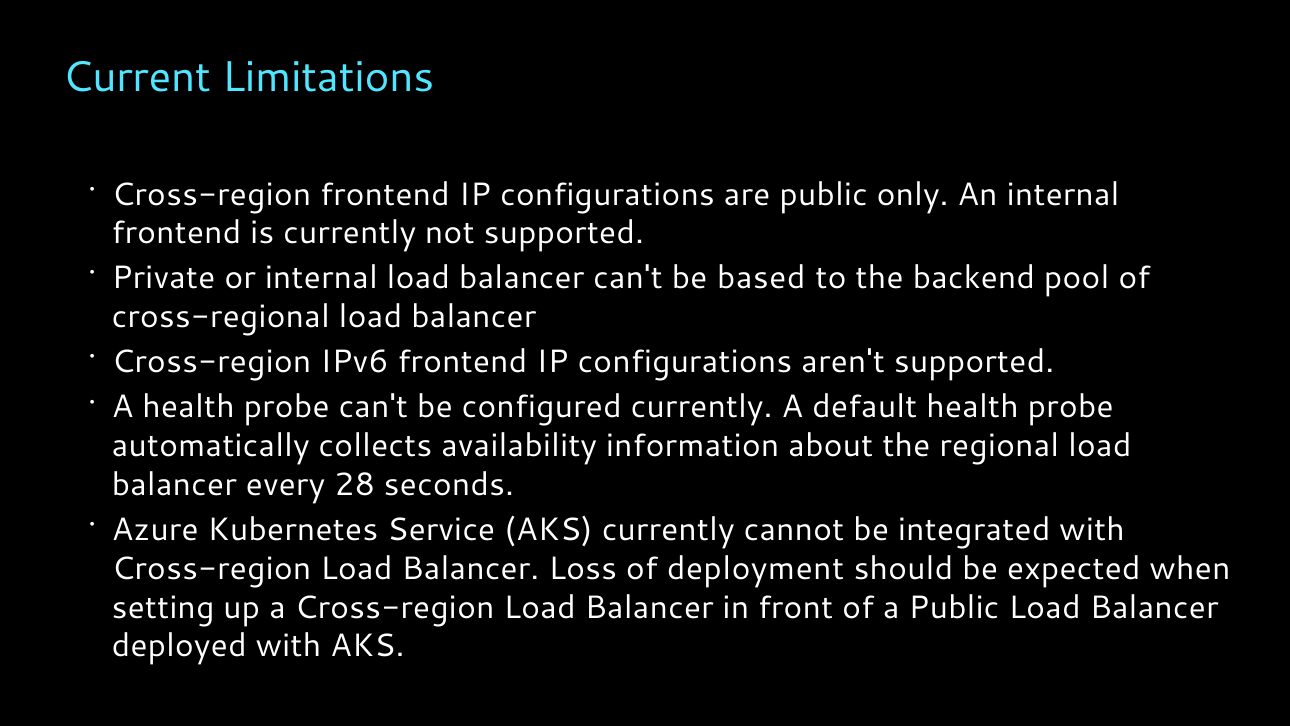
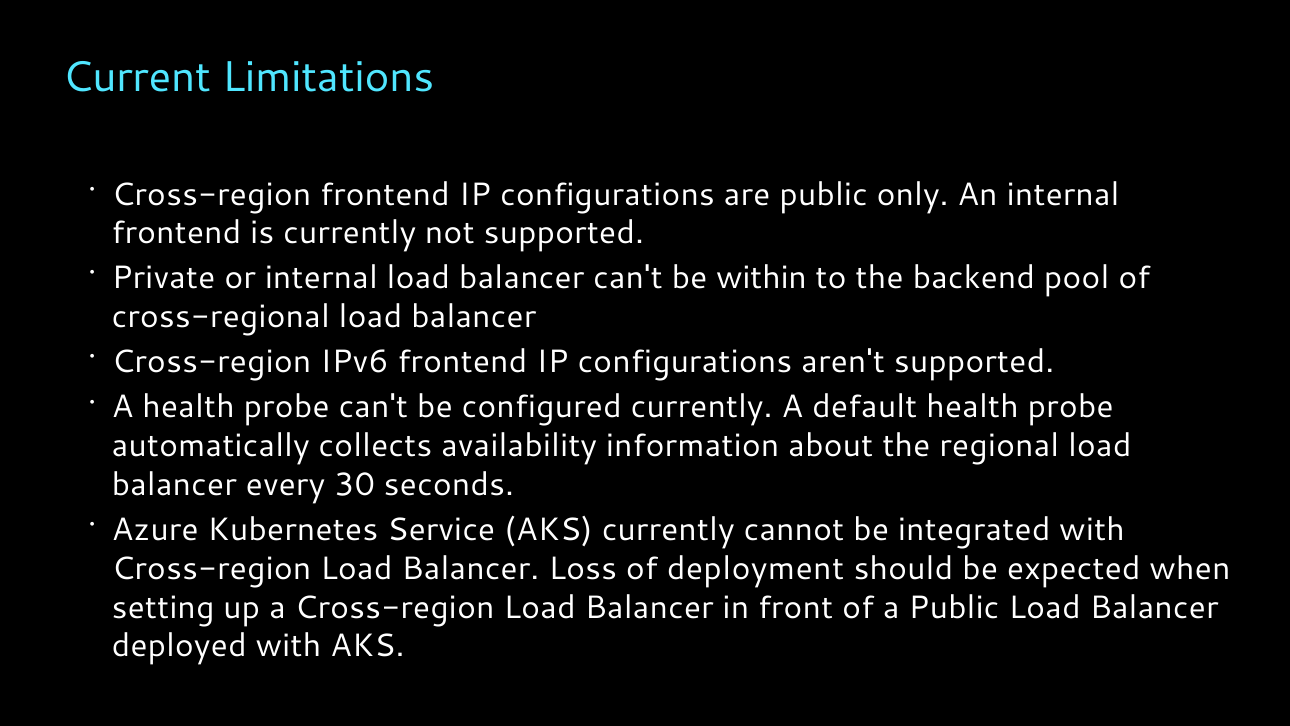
based: based -> within
28: 28 -> 30
